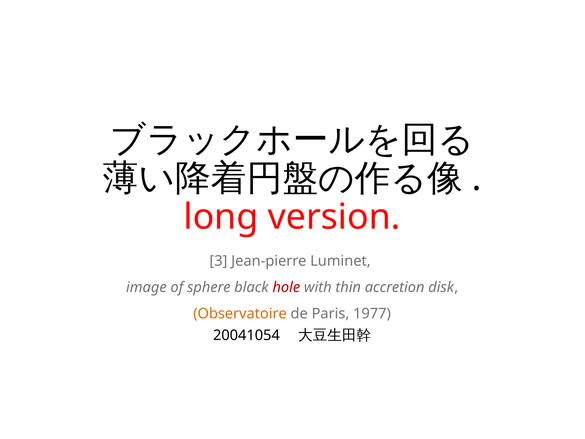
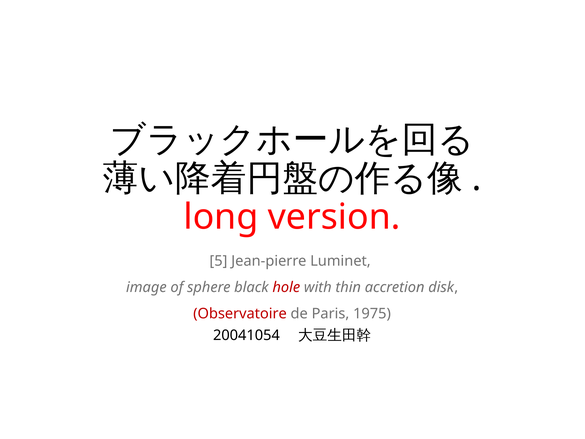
3: 3 -> 5
Observatoire colour: orange -> red
1977: 1977 -> 1975
